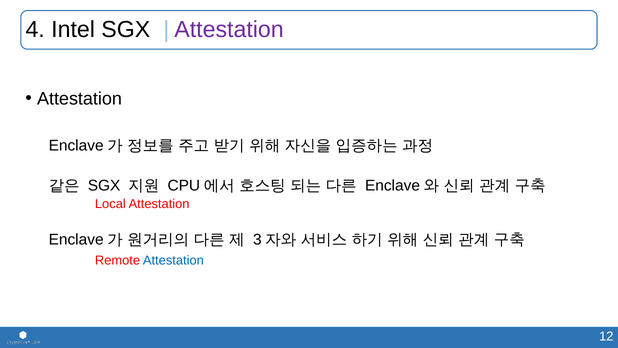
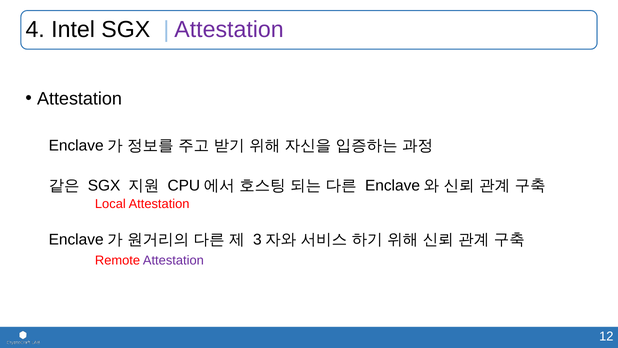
Attestation at (173, 260) colour: blue -> purple
